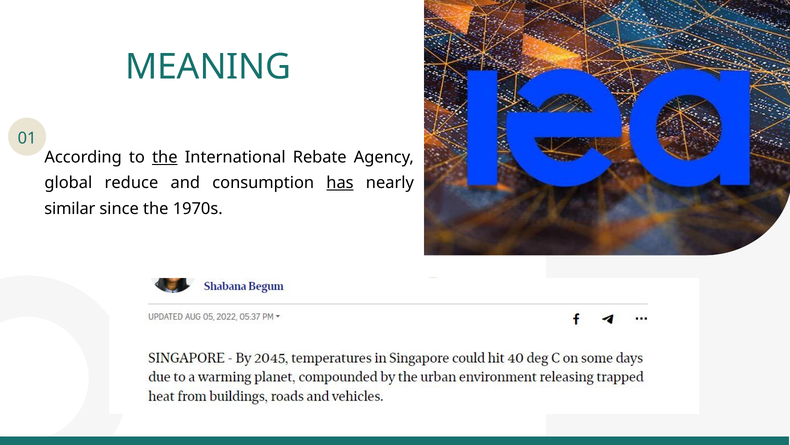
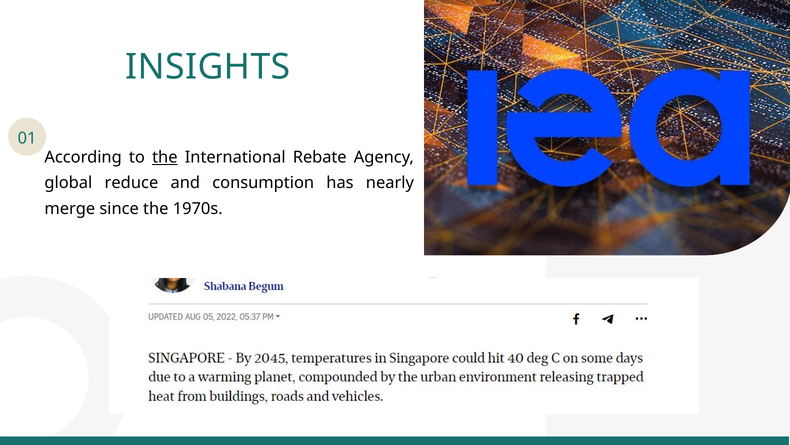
MEANING: MEANING -> INSIGHTS
has underline: present -> none
similar: similar -> merge
